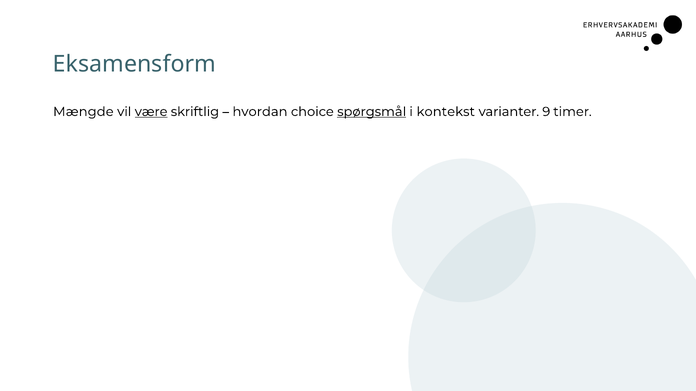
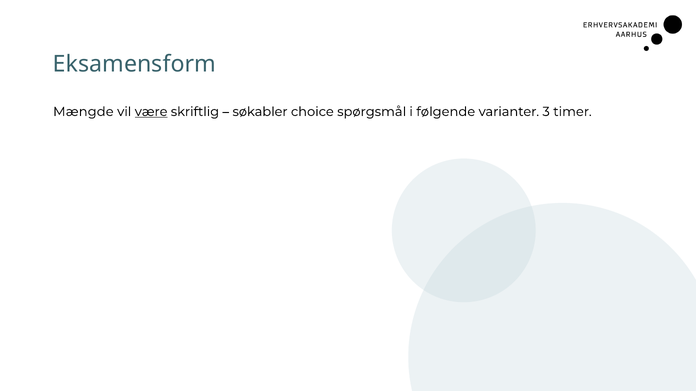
hvordan: hvordan -> søkabler
spørgsmål underline: present -> none
kontekst: kontekst -> følgende
9: 9 -> 3
